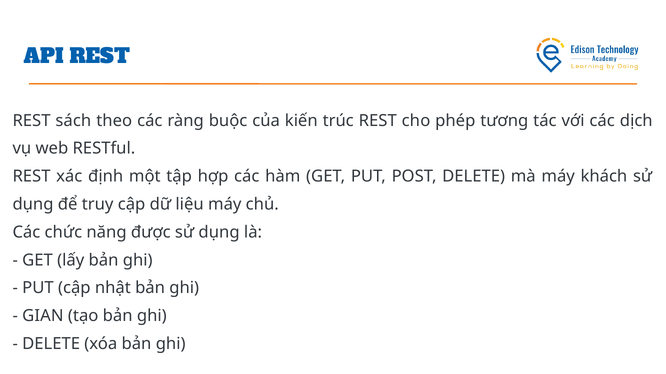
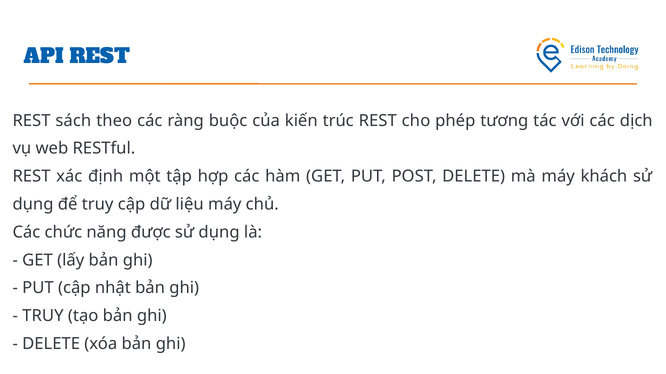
GIAN at (43, 316): GIAN -> TRUY
